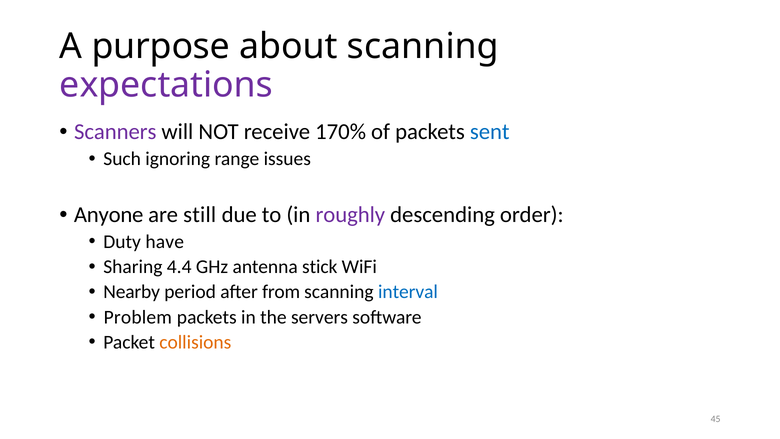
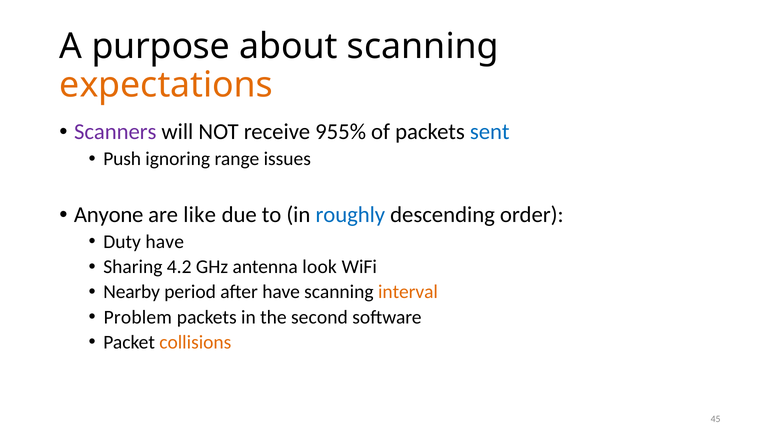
expectations colour: purple -> orange
170%: 170% -> 955%
Such: Such -> Push
still: still -> like
roughly colour: purple -> blue
4.4: 4.4 -> 4.2
stick: stick -> look
after from: from -> have
interval colour: blue -> orange
servers: servers -> second
